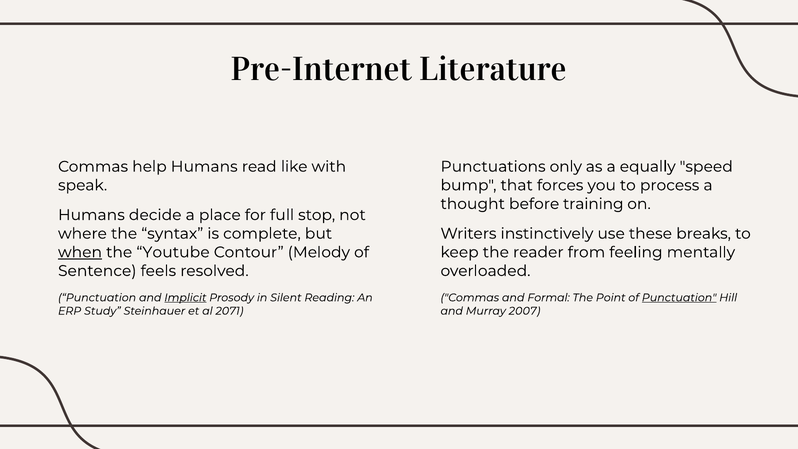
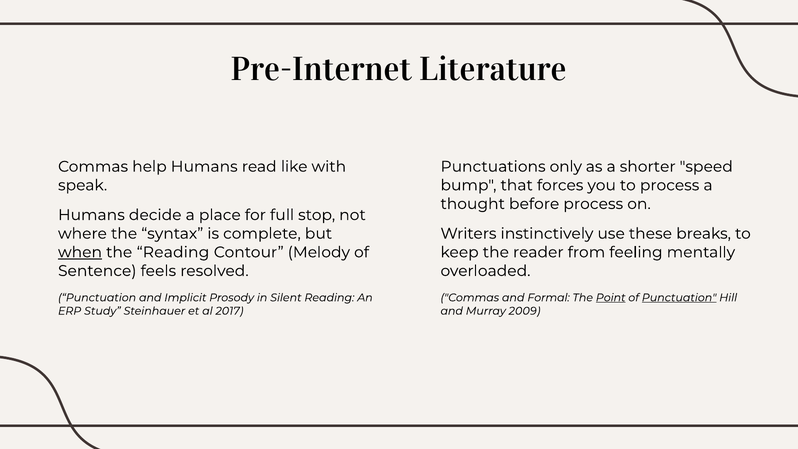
equally: equally -> shorter
before training: training -> process
the Youtube: Youtube -> Reading
Implicit underline: present -> none
Point underline: none -> present
2071: 2071 -> 2017
2007: 2007 -> 2009
